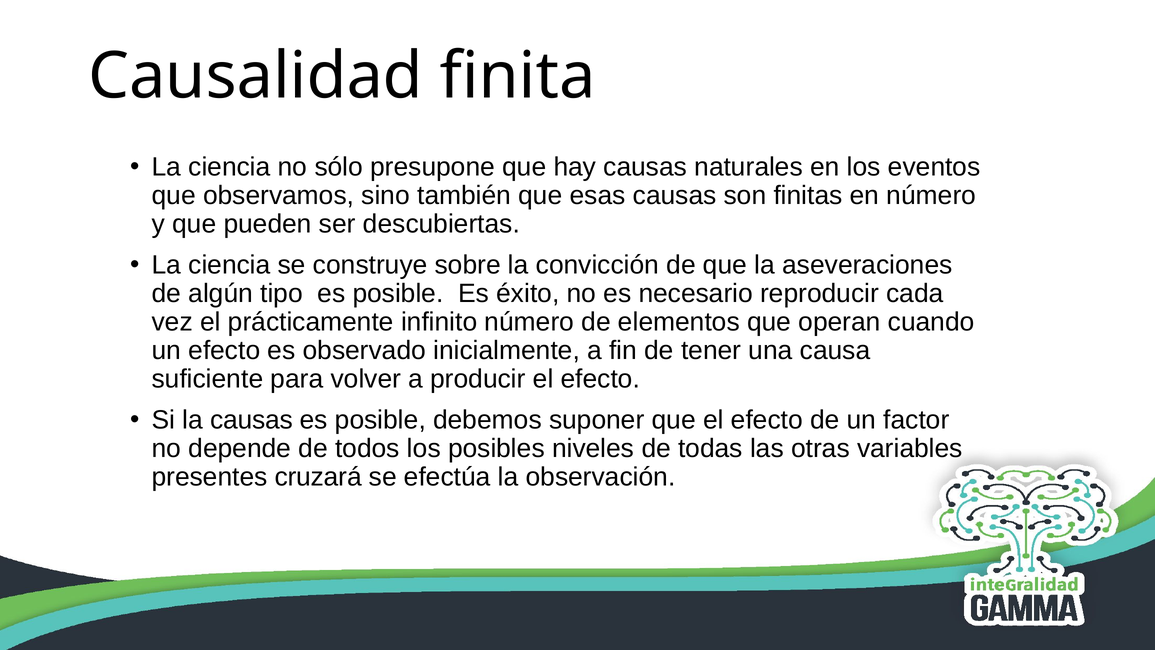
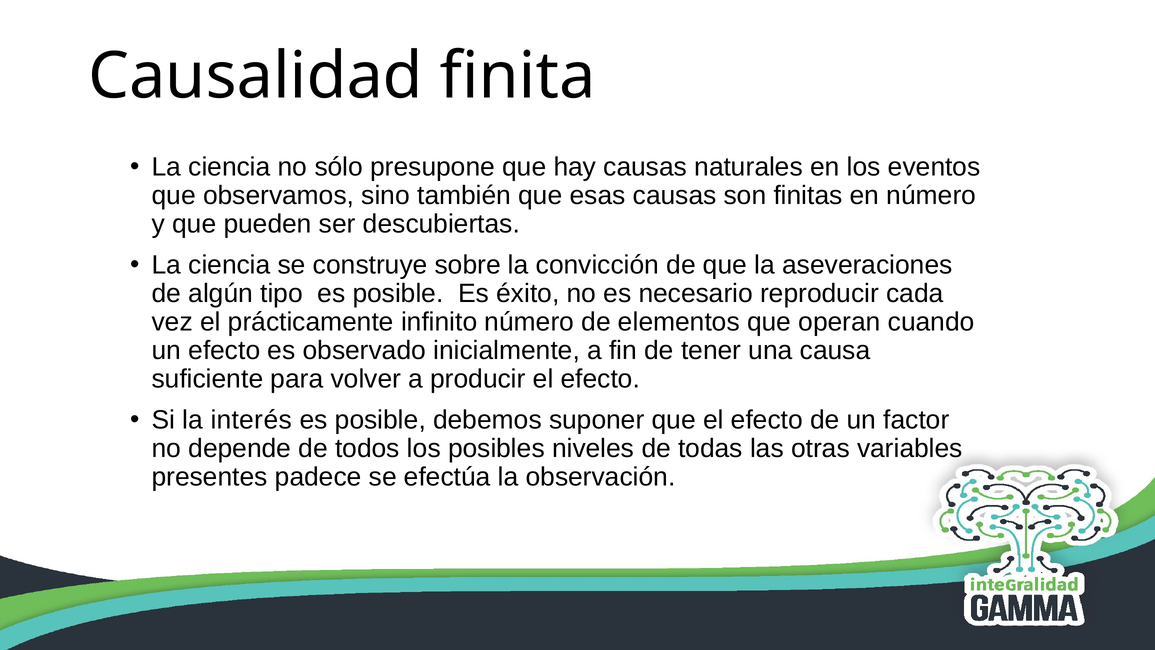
la causas: causas -> interés
cruzará: cruzará -> padece
